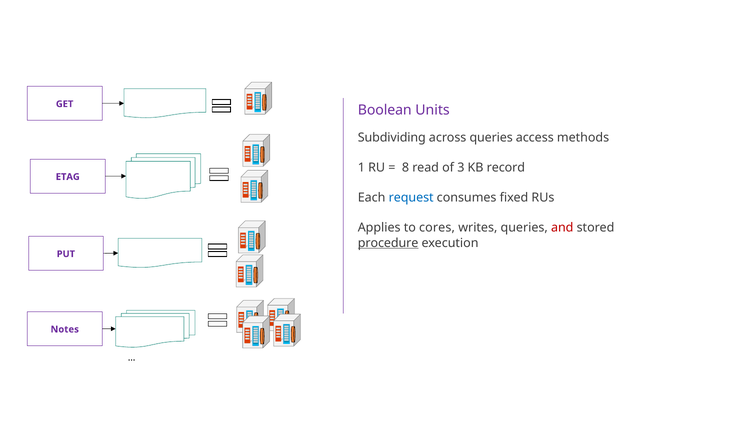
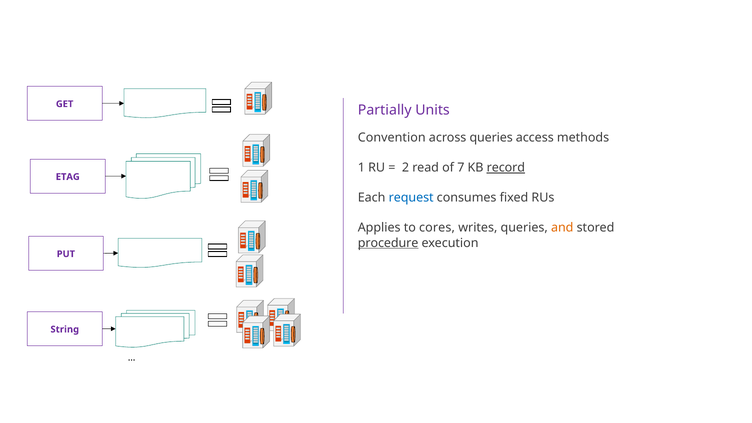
Boolean: Boolean -> Partially
Subdividing: Subdividing -> Convention
8: 8 -> 2
3: 3 -> 7
record underline: none -> present
and colour: red -> orange
Notes: Notes -> String
